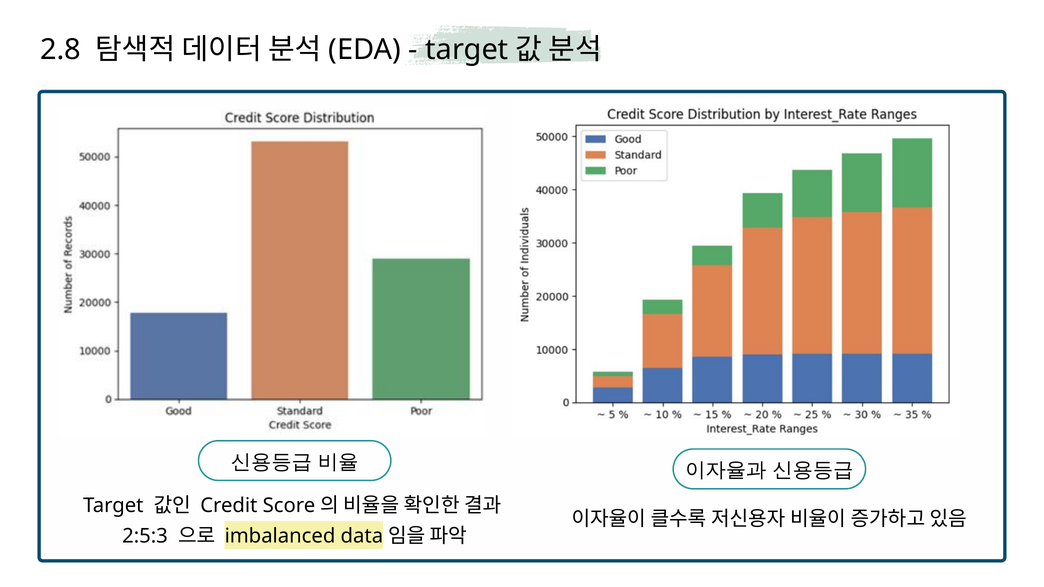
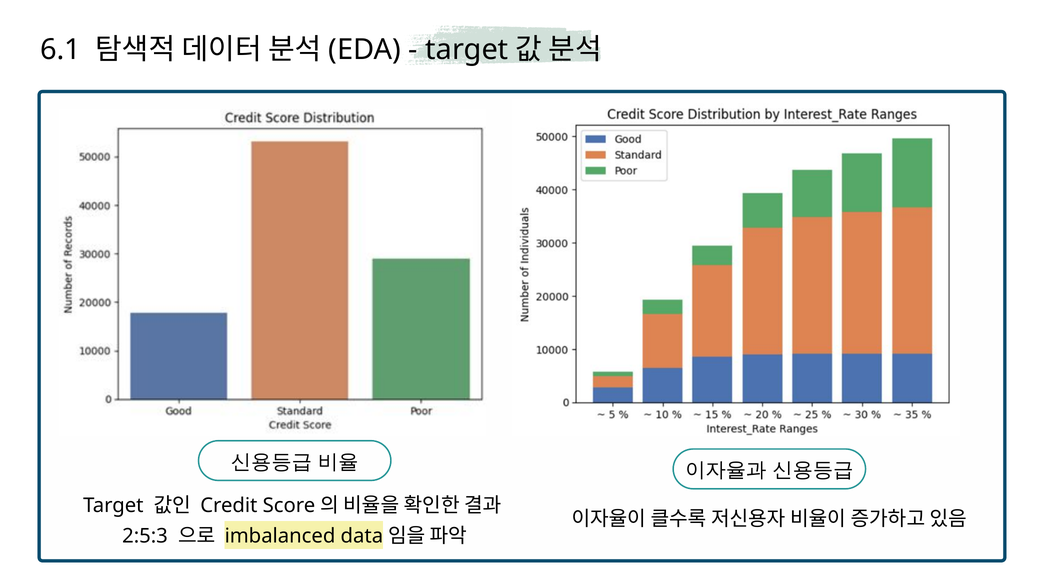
2.8: 2.8 -> 6.1
